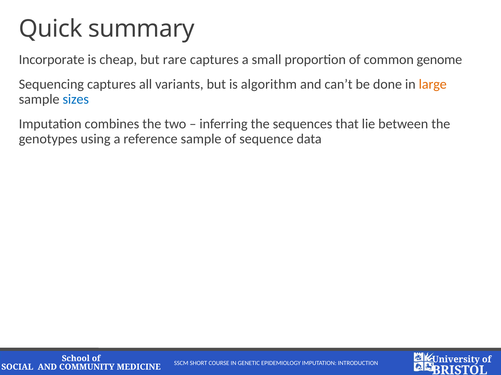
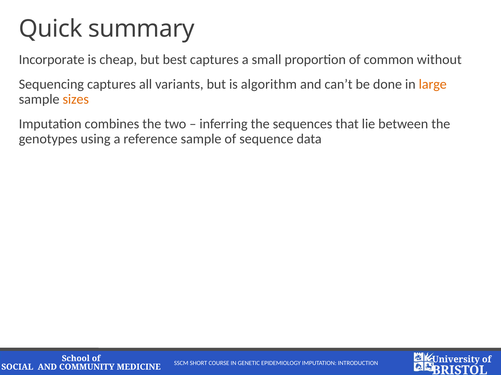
rare: rare -> best
genome: genome -> without
sizes colour: blue -> orange
